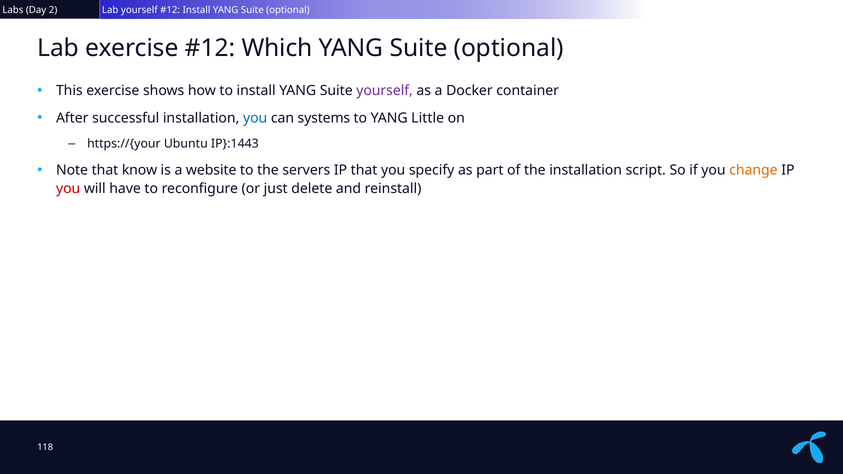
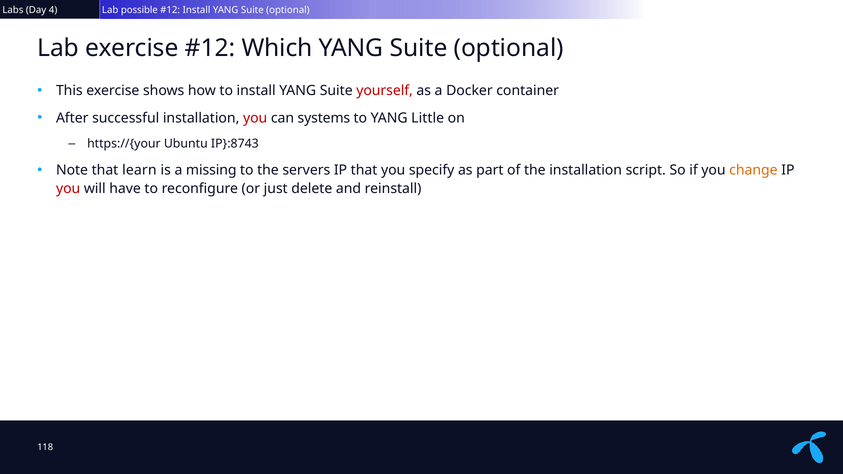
2: 2 -> 4
Lab yourself: yourself -> possible
yourself at (385, 91) colour: purple -> red
you at (255, 118) colour: blue -> red
IP}:1443: IP}:1443 -> IP}:8743
know: know -> learn
website: website -> missing
